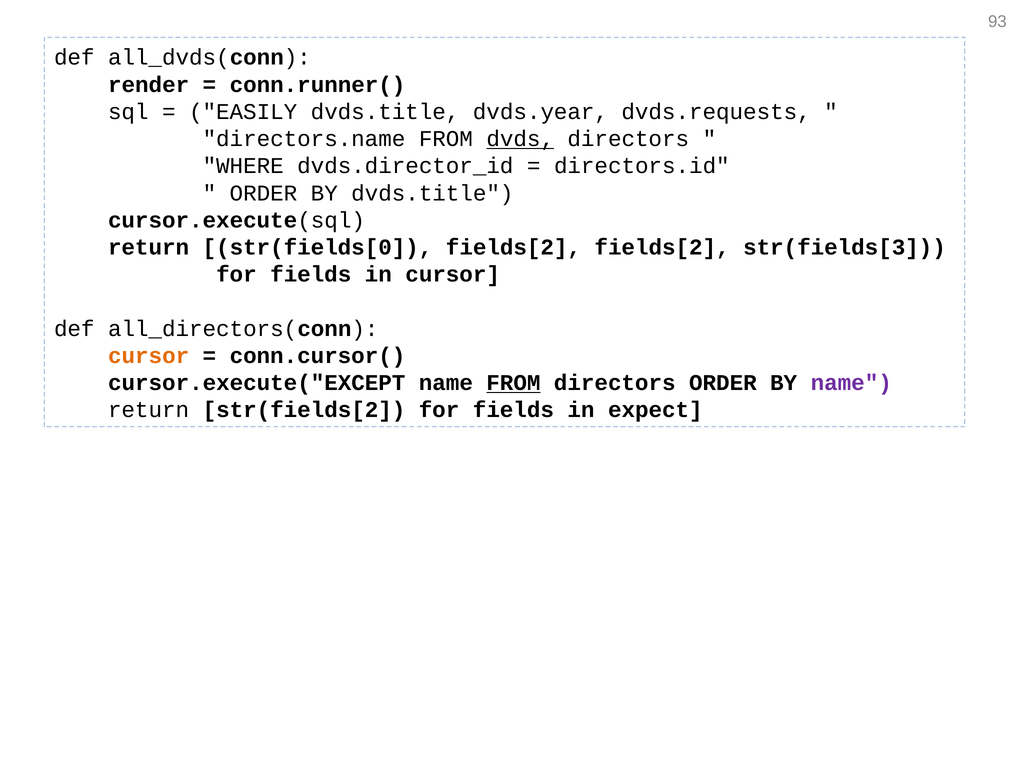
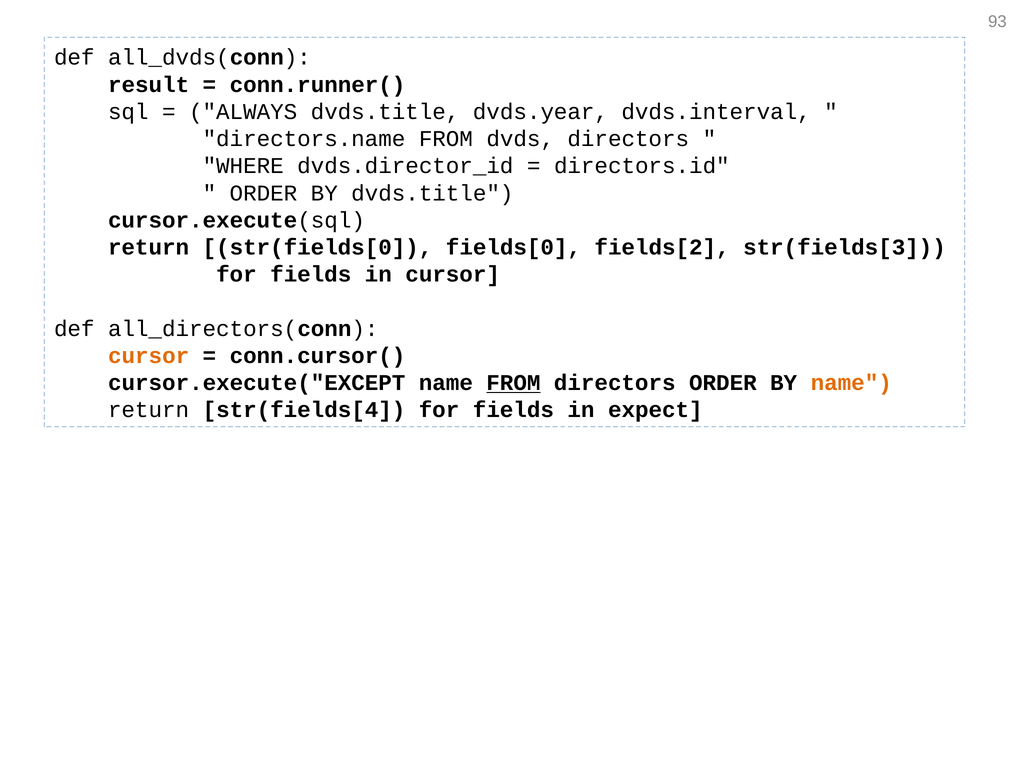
render: render -> result
EASILY: EASILY -> ALWAYS
dvds.requests: dvds.requests -> dvds.interval
dvds underline: present -> none
str(fields[0 fields[2: fields[2 -> fields[0
name at (851, 383) colour: purple -> orange
str(fields[2: str(fields[2 -> str(fields[4
